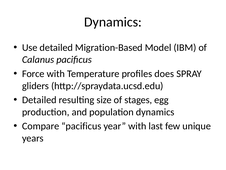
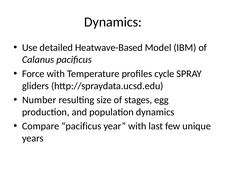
Migration-Based: Migration-Based -> Heatwave-Based
does: does -> cycle
Detailed at (39, 100): Detailed -> Number
